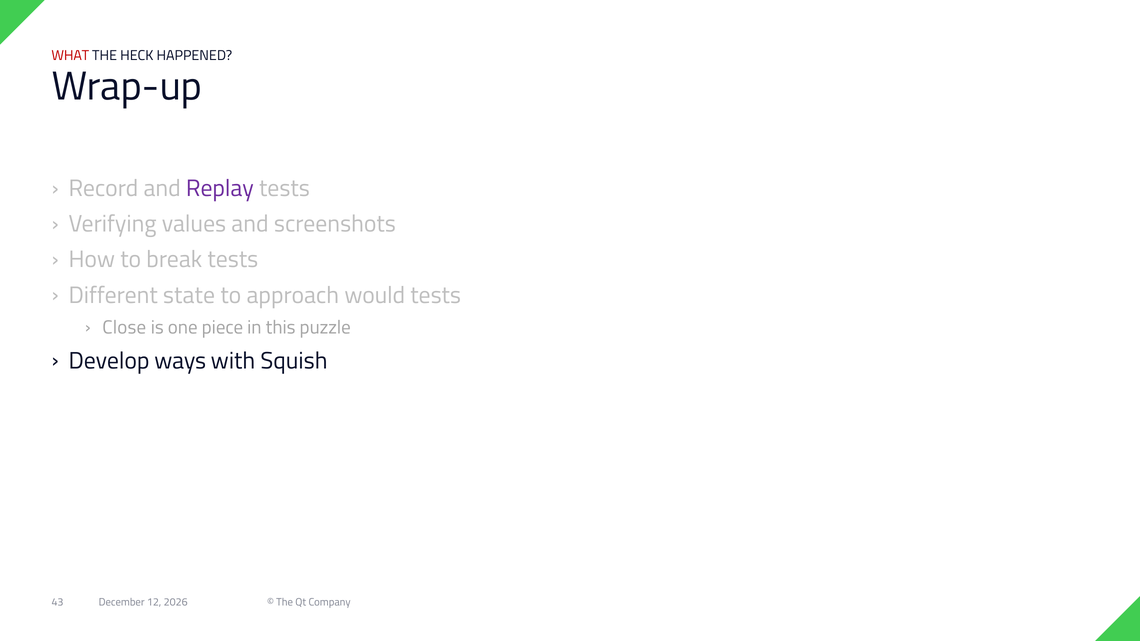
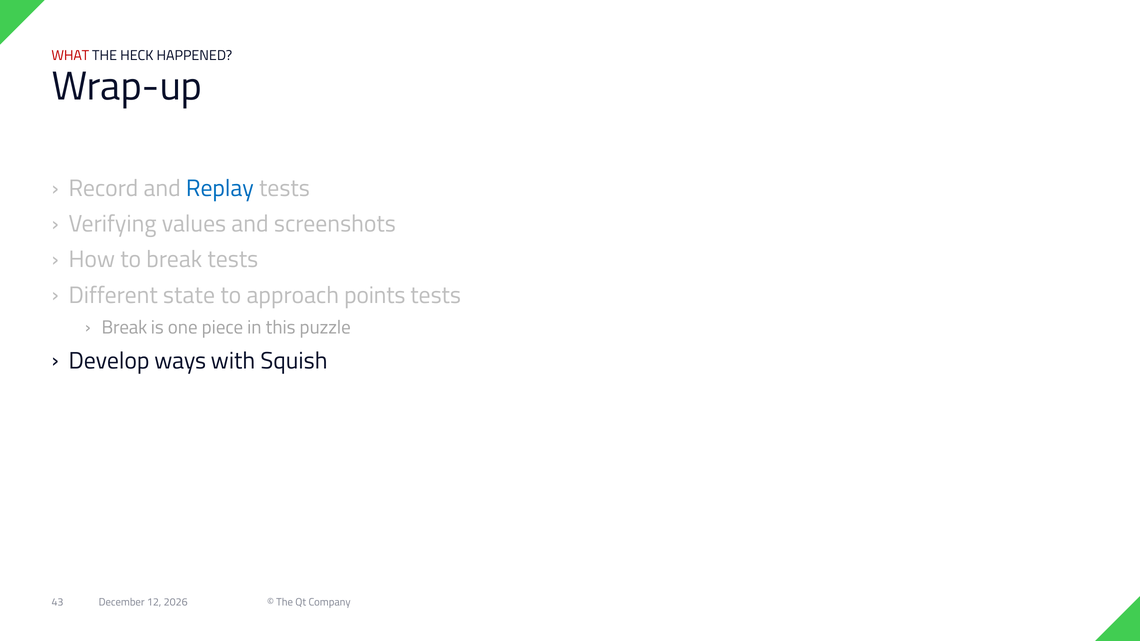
Replay colour: purple -> blue
would: would -> points
Close at (124, 328): Close -> Break
